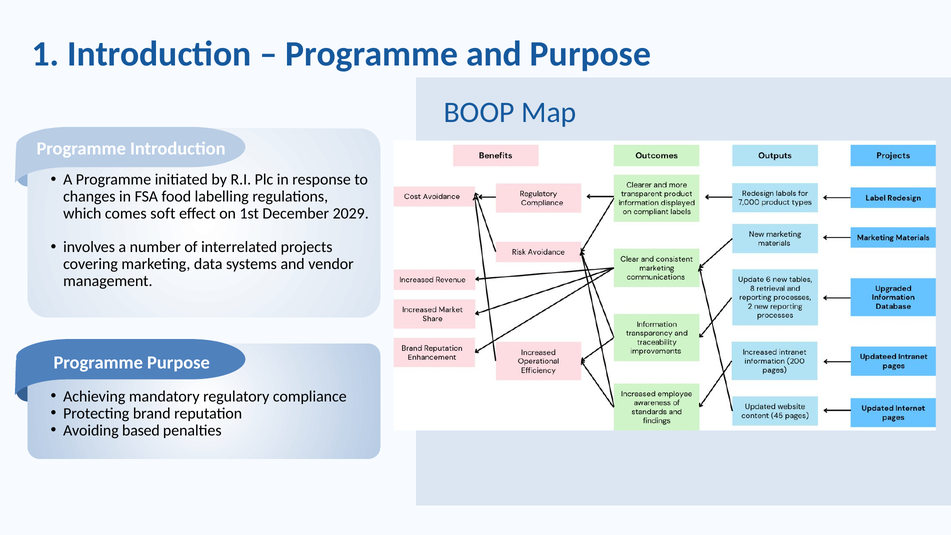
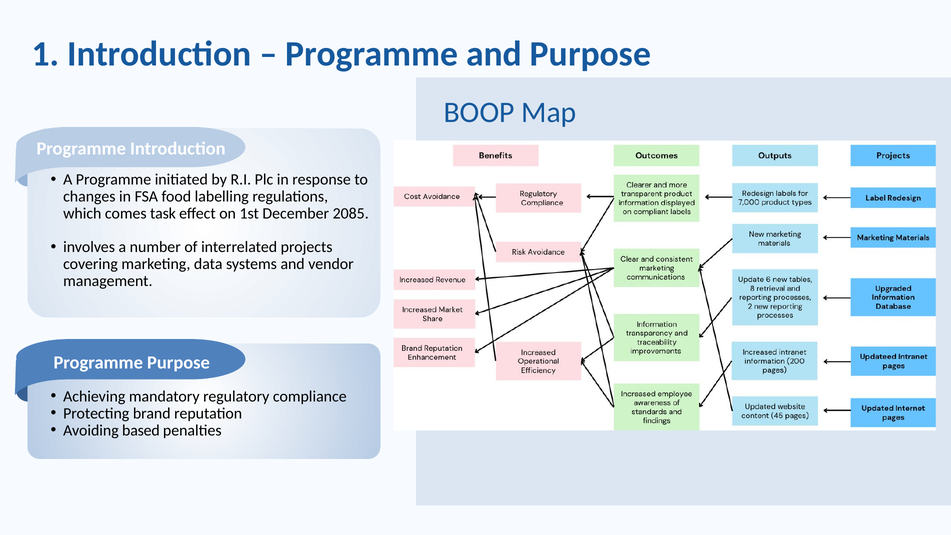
soft: soft -> task
2029: 2029 -> 2085
